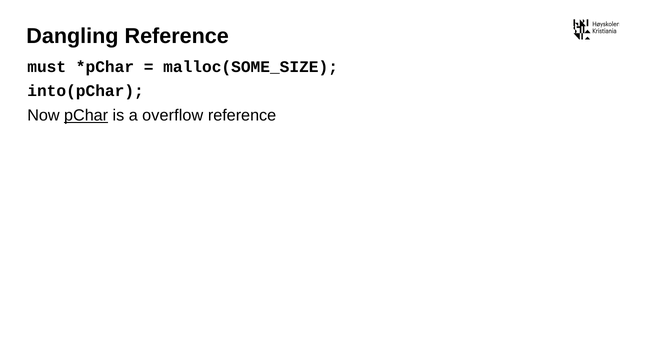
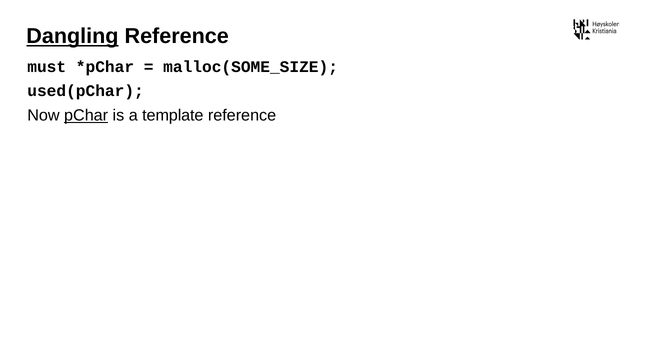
Dangling underline: none -> present
into(pChar: into(pChar -> used(pChar
overflow: overflow -> template
